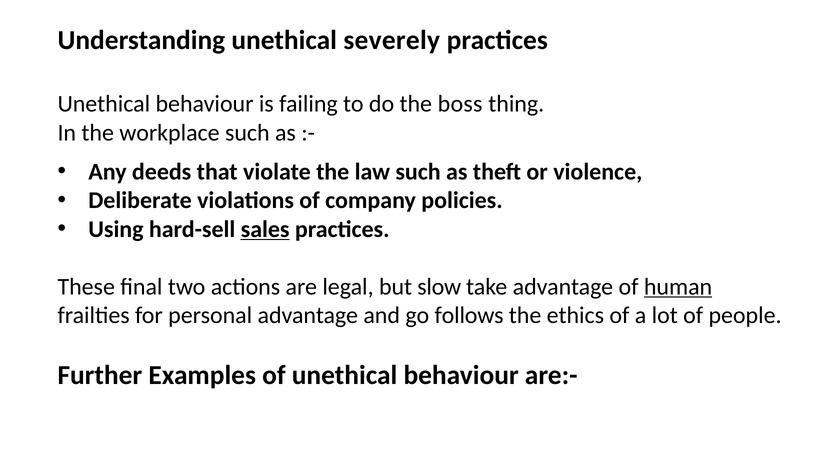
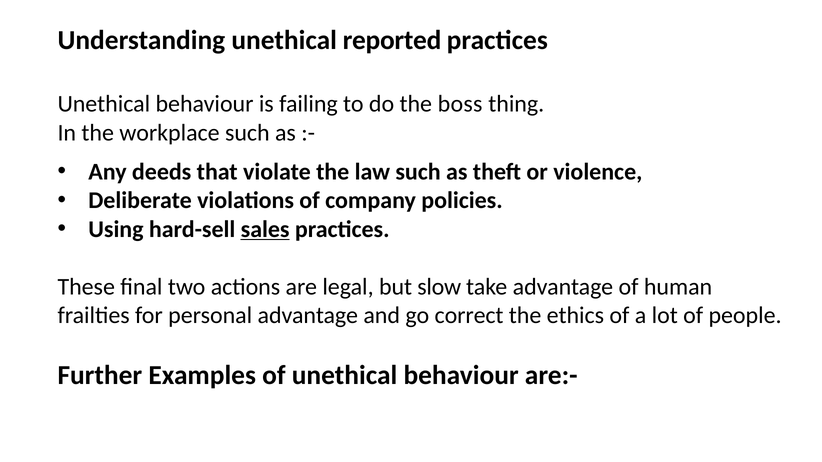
severely: severely -> reported
human underline: present -> none
follows: follows -> correct
